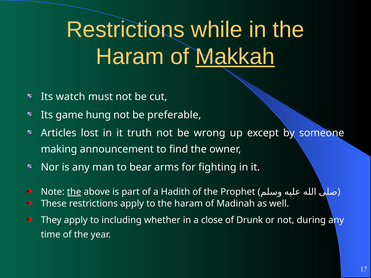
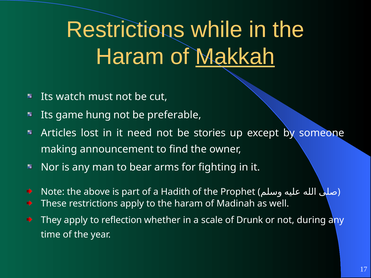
truth: truth -> need
wrong: wrong -> stories
the at (74, 192) underline: present -> none
including: including -> reflection
close: close -> scale
